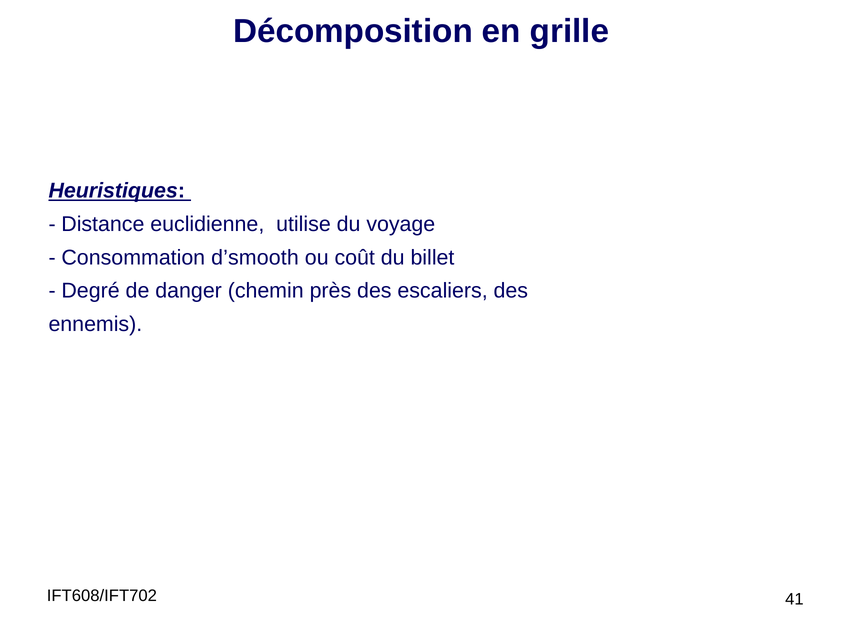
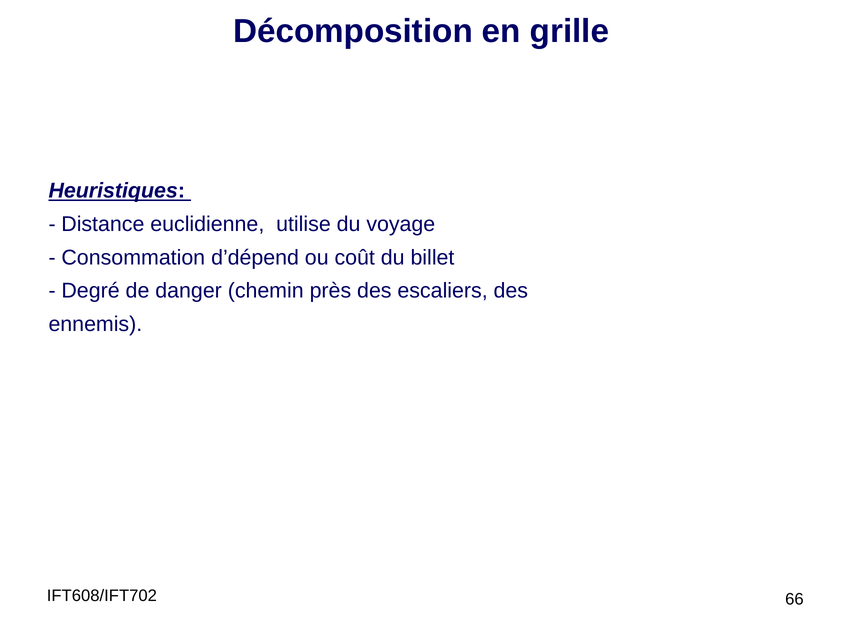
d’smooth: d’smooth -> d’dépend
41: 41 -> 66
